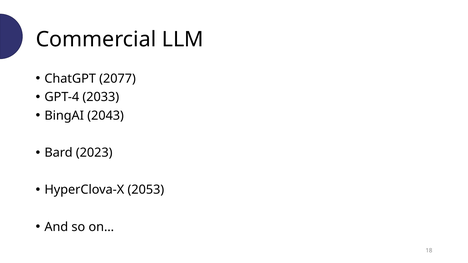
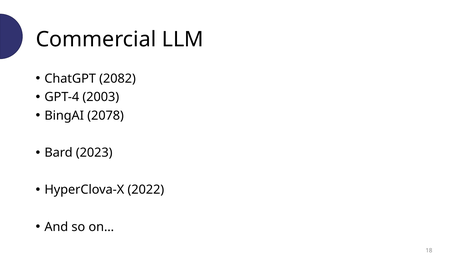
2077: 2077 -> 2082
2033: 2033 -> 2003
2043: 2043 -> 2078
2053: 2053 -> 2022
